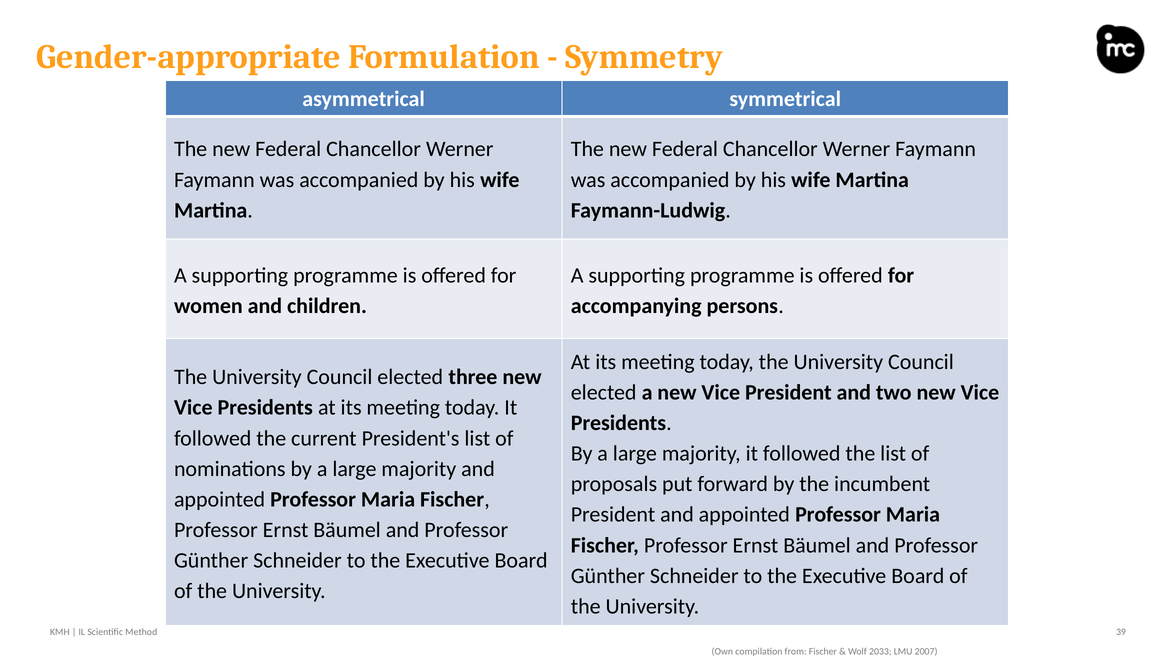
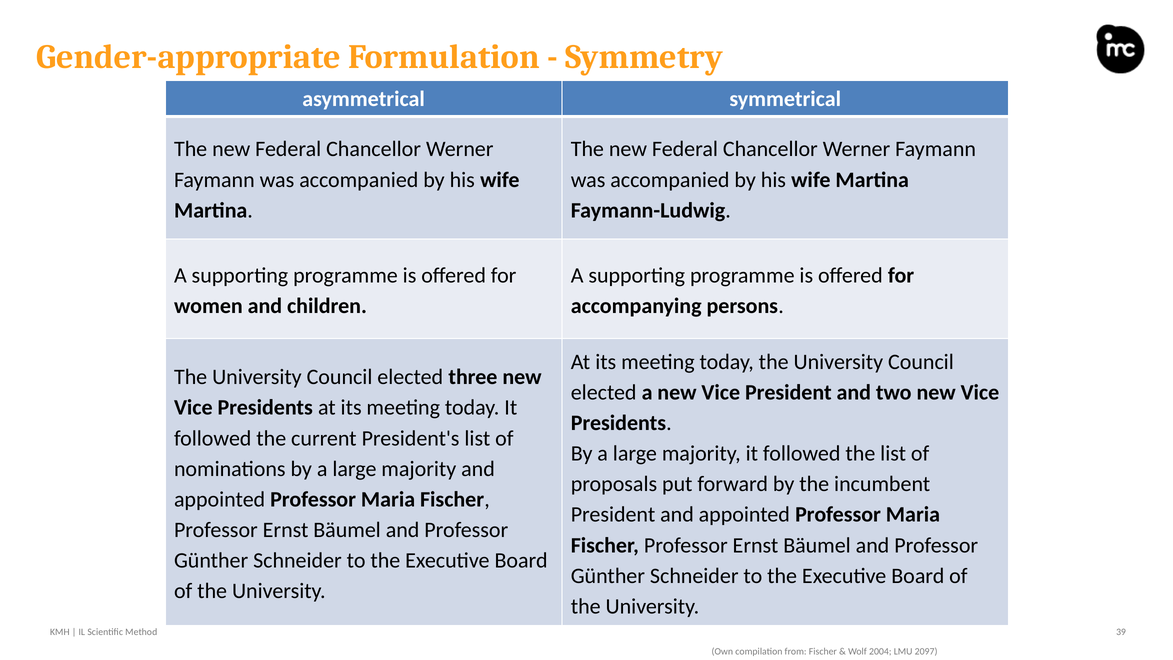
2033: 2033 -> 2004
2007: 2007 -> 2097
